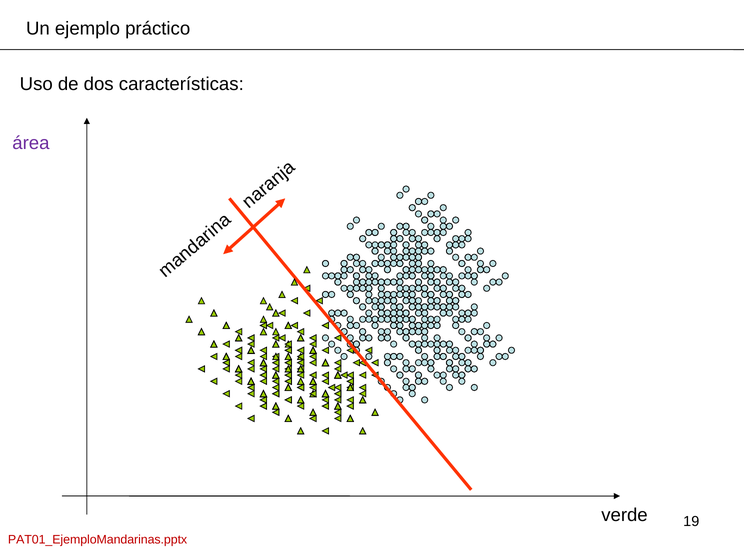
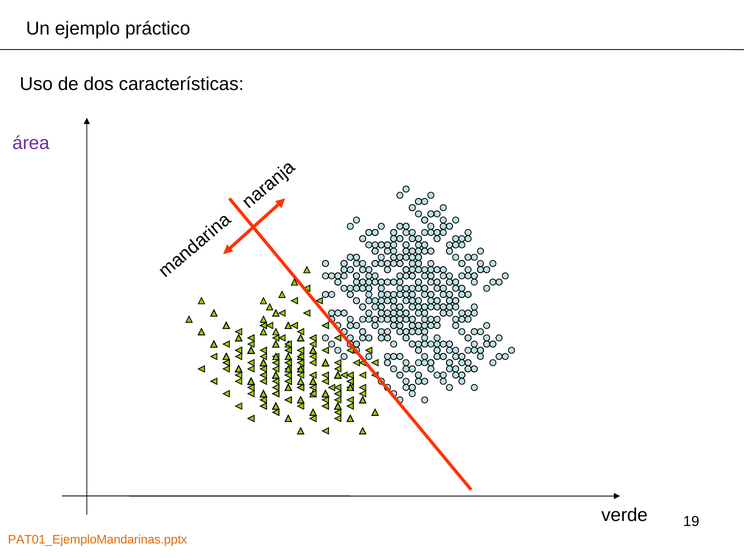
PAT01_EjemploMandarinas.pptx colour: red -> orange
